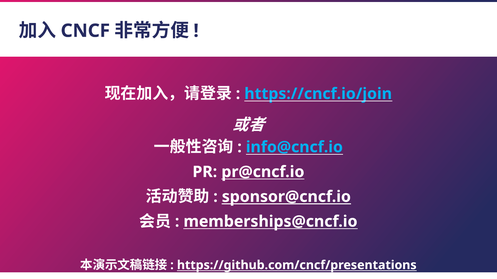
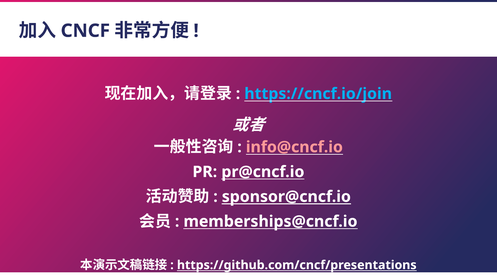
info@cncf.io colour: light blue -> pink
